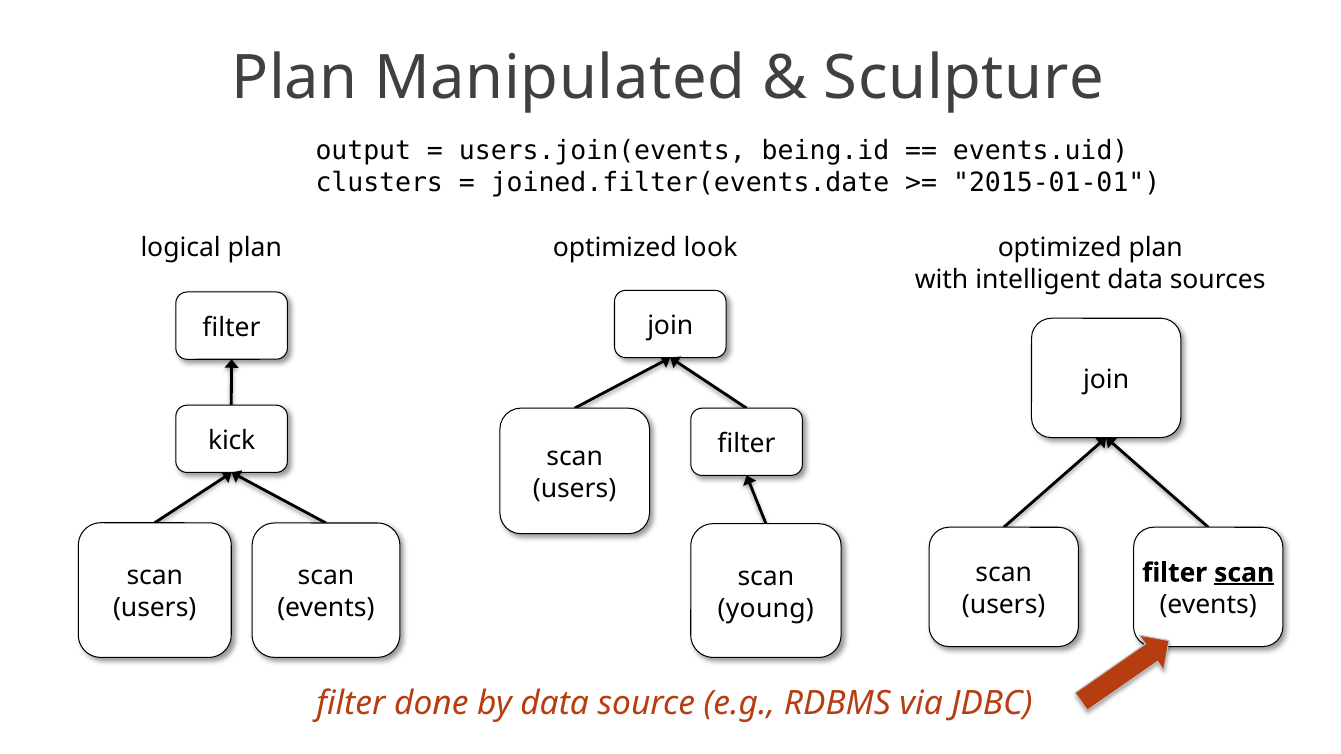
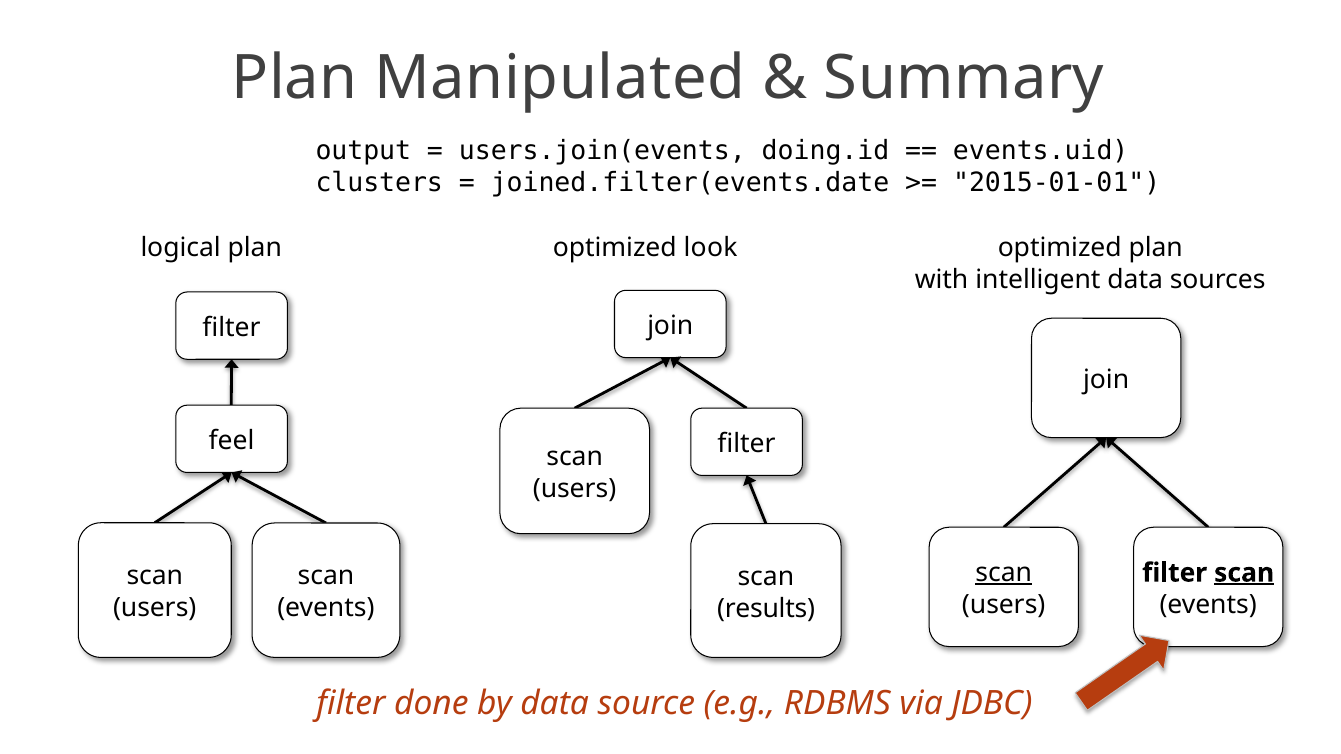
Sculpture: Sculpture -> Summary
being.id: being.id -> doing.id
kick: kick -> feel
scan at (1004, 573) underline: none -> present
young: young -> results
